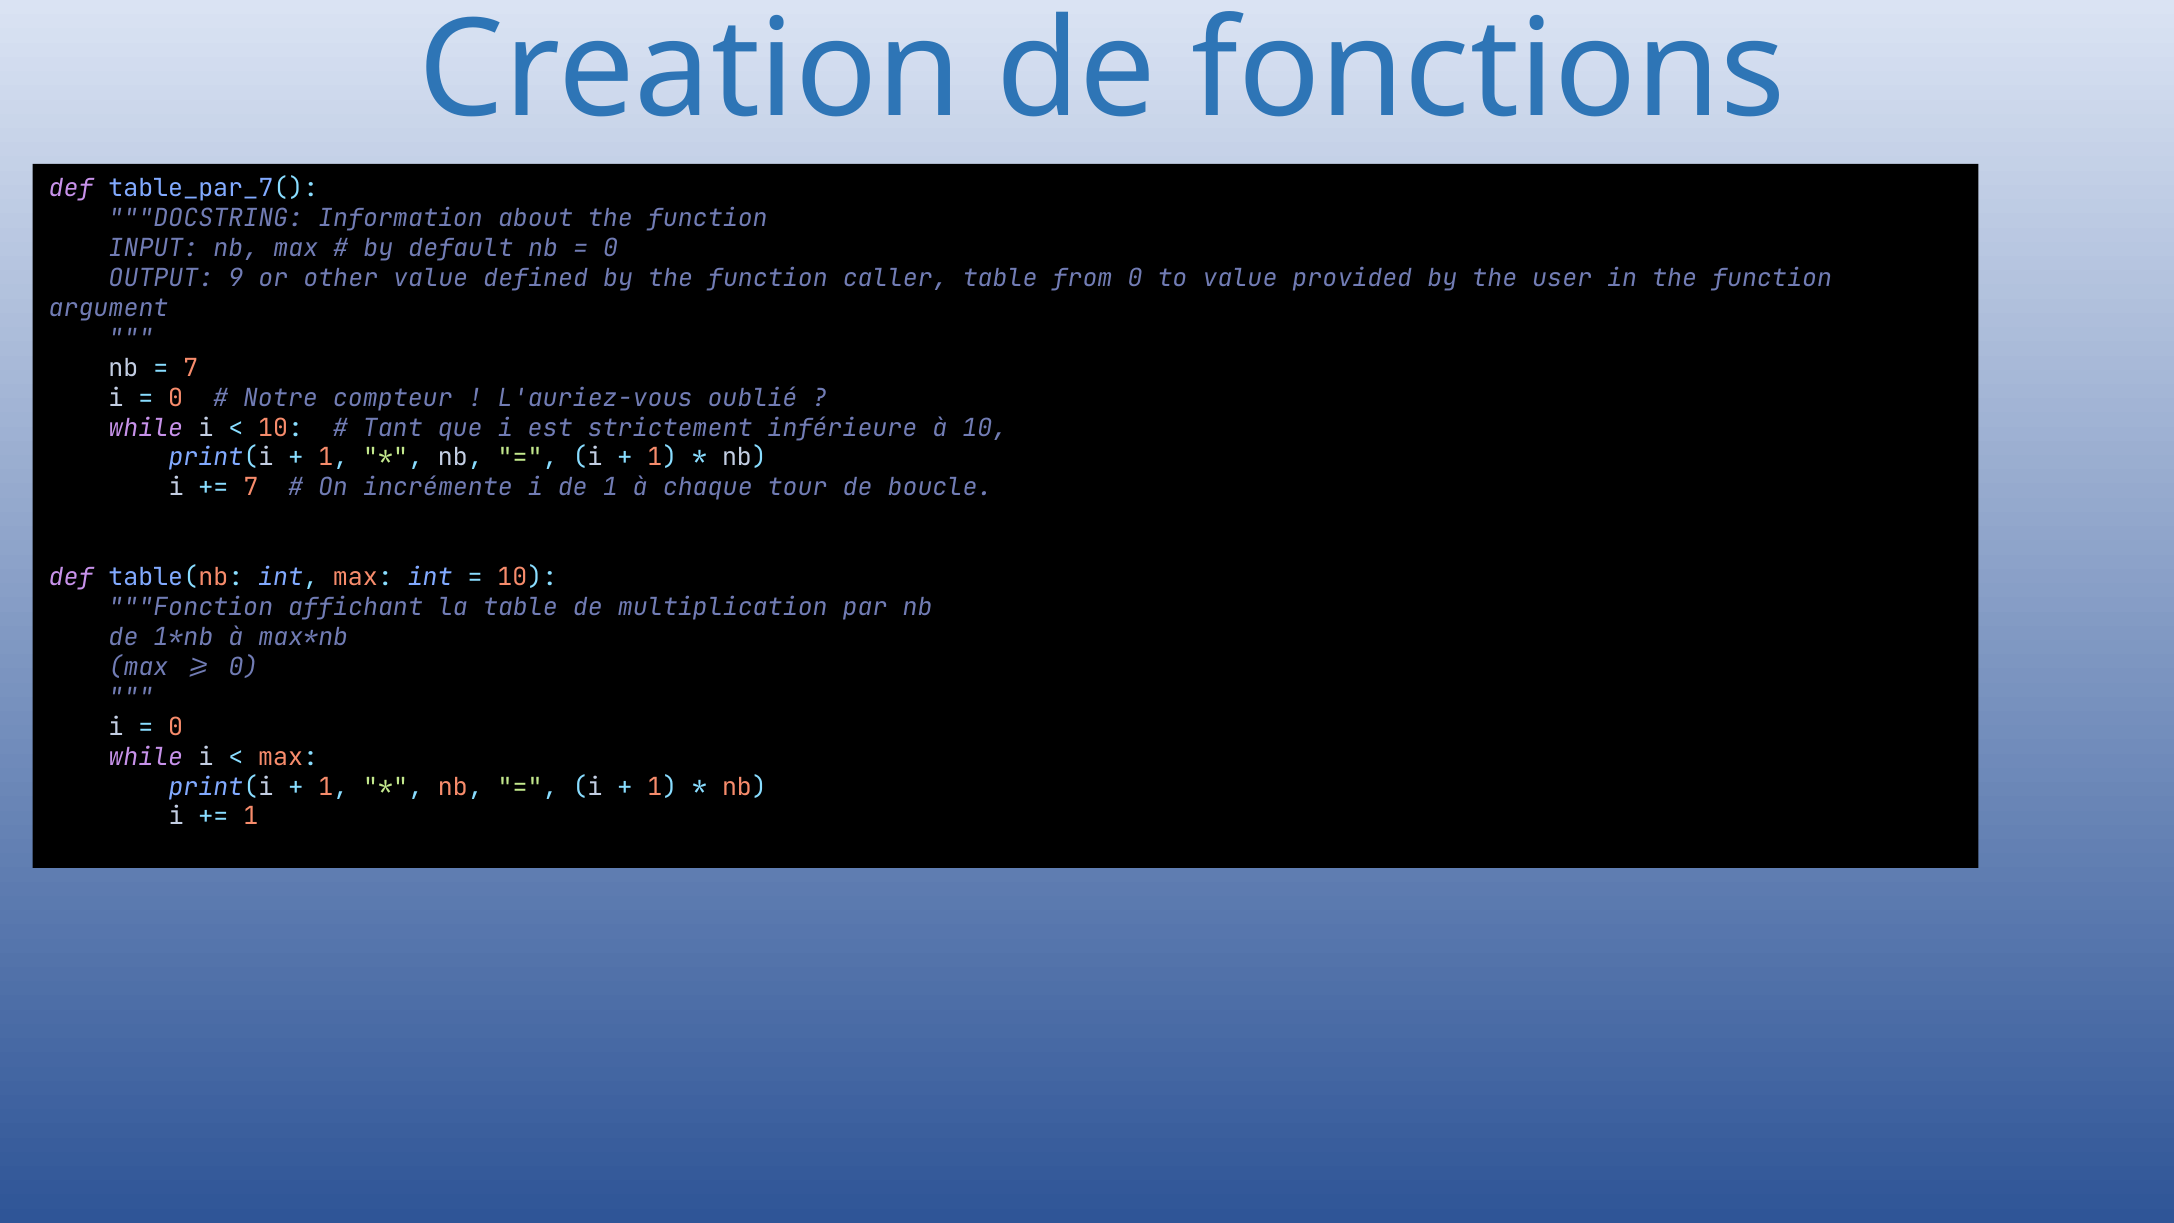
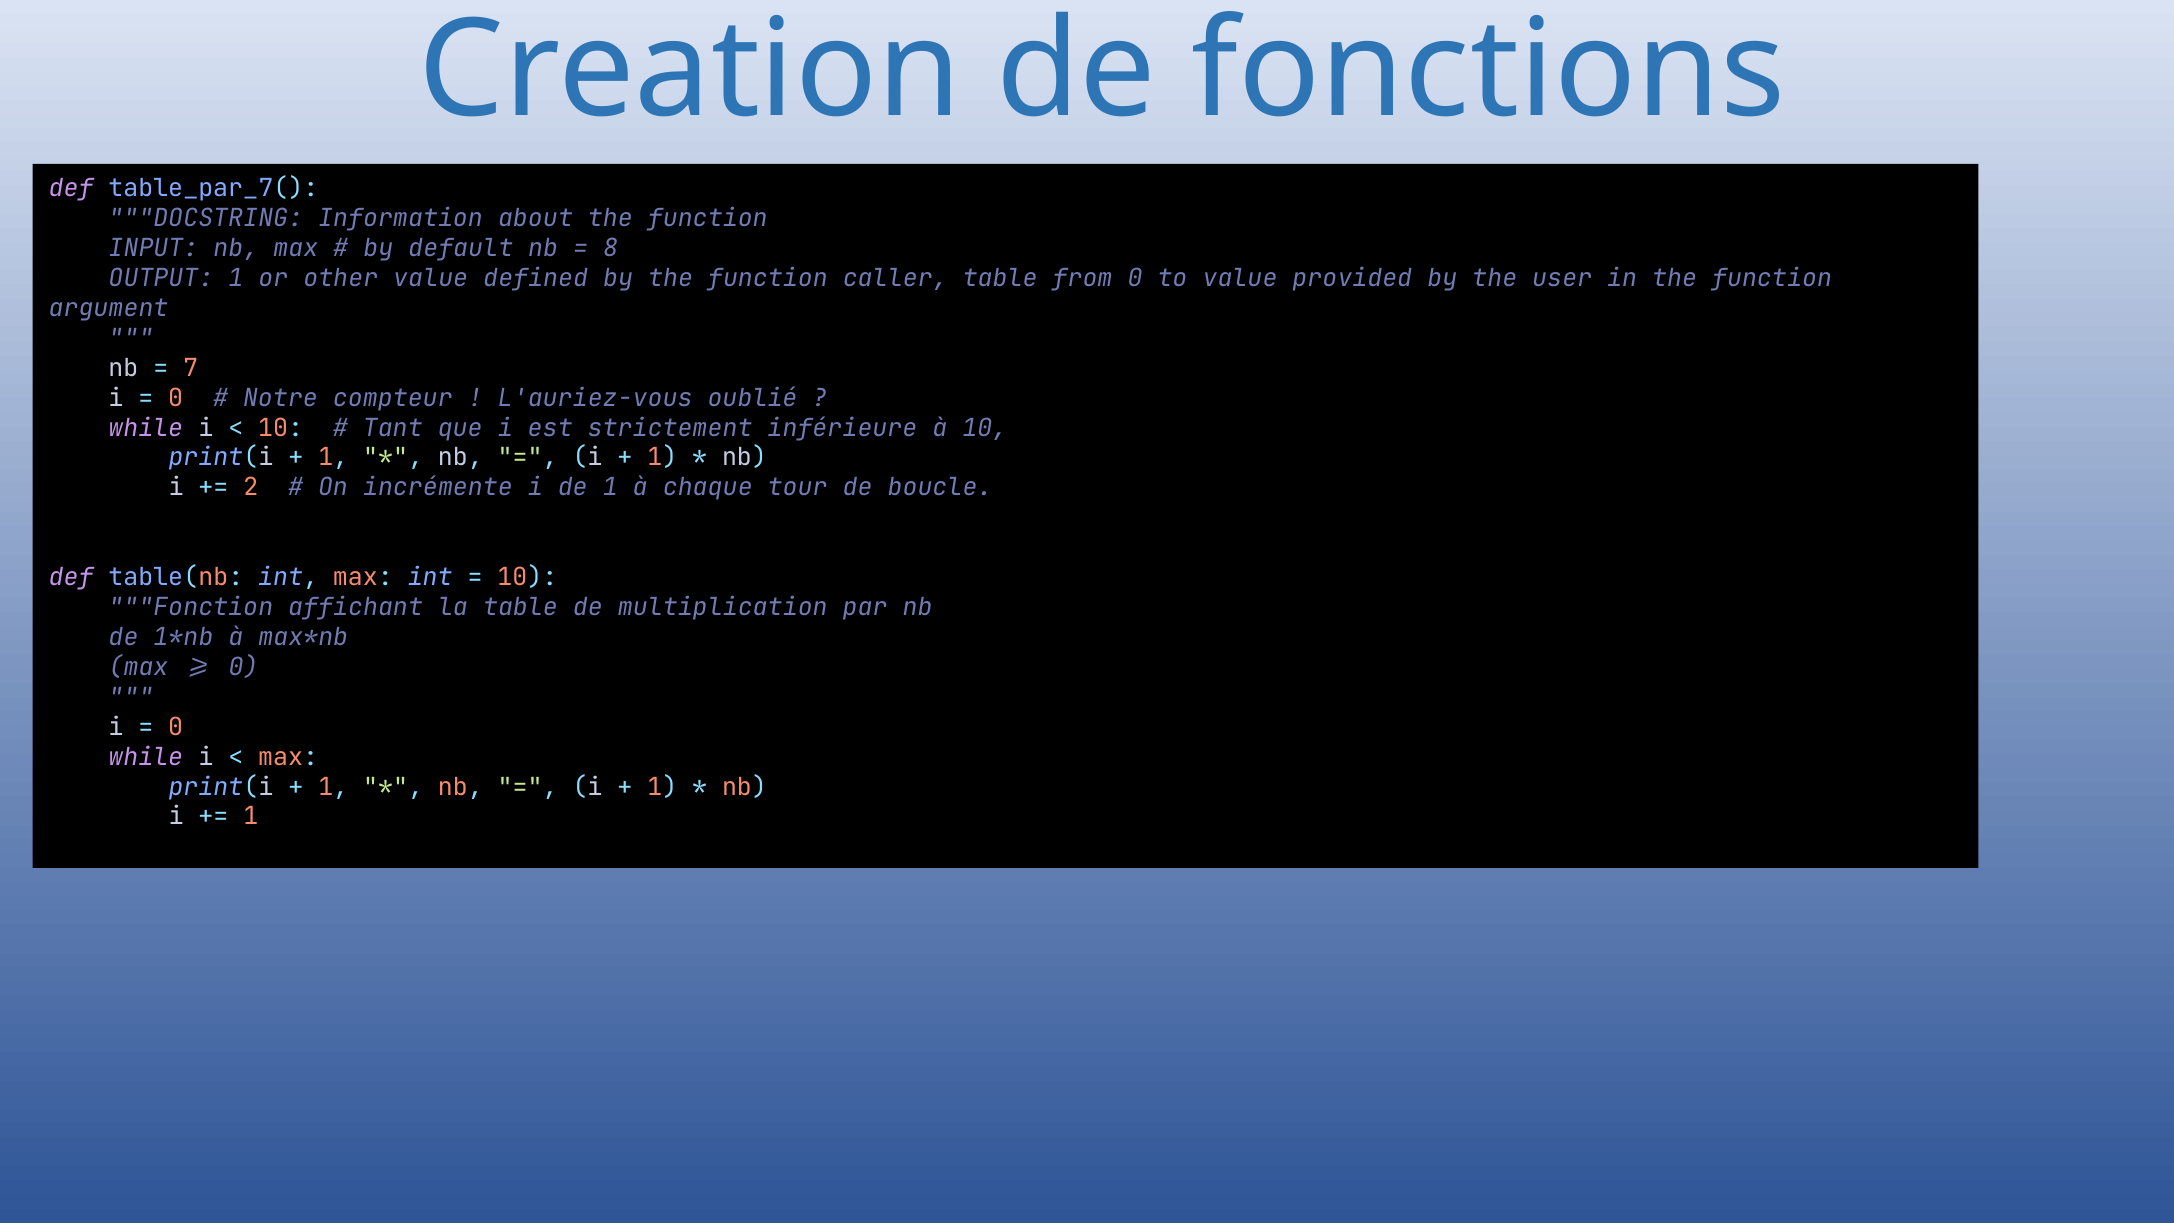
0 at (611, 248): 0 -> 8
OUTPUT 9: 9 -> 1
7 at (251, 488): 7 -> 2
